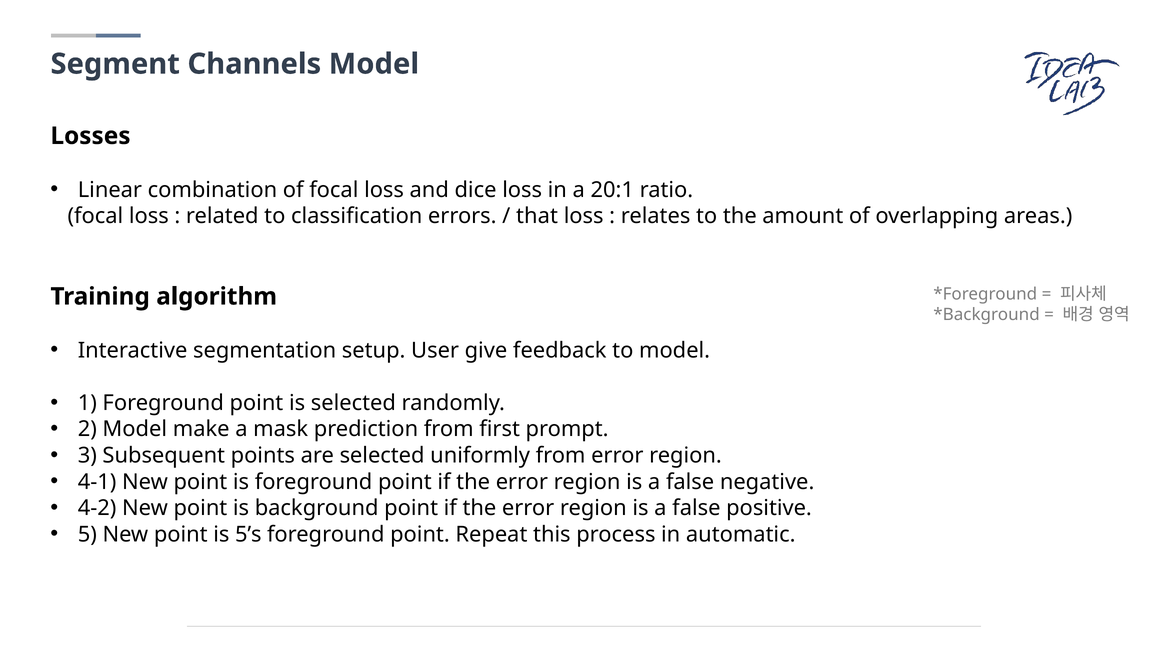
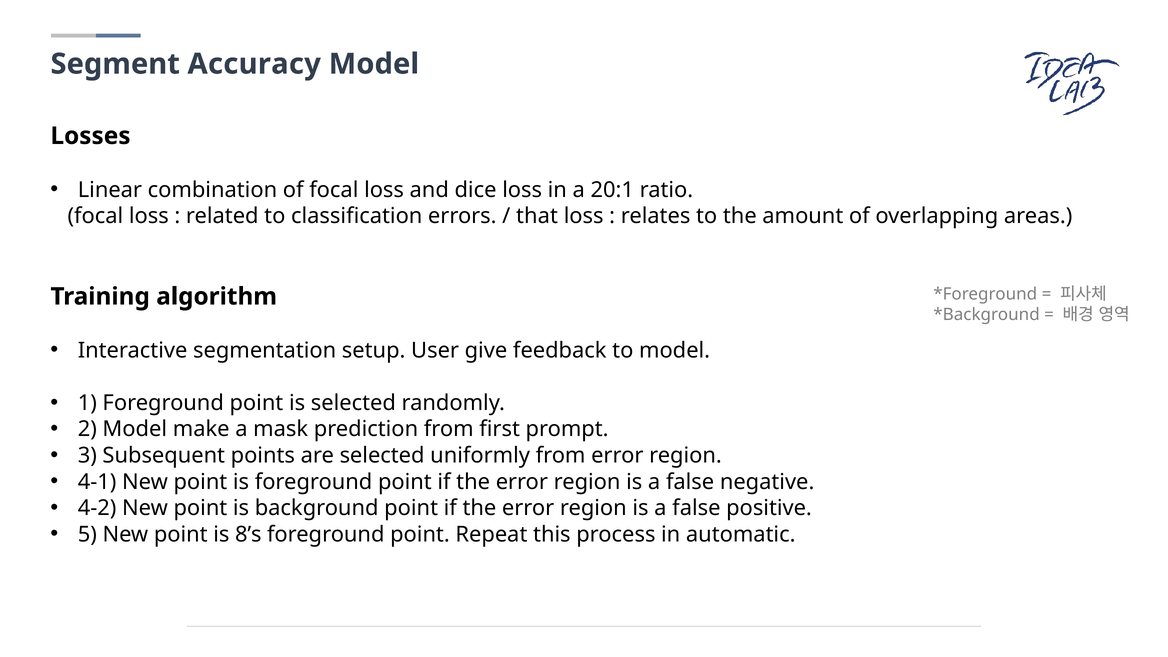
Channels: Channels -> Accuracy
5’s: 5’s -> 8’s
